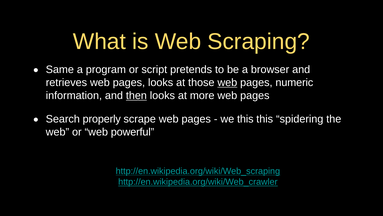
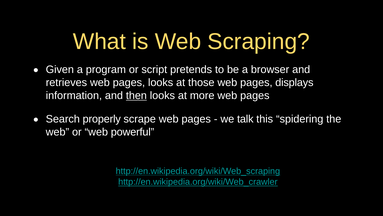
Same: Same -> Given
web at (227, 82) underline: present -> none
numeric: numeric -> displays
we this: this -> talk
